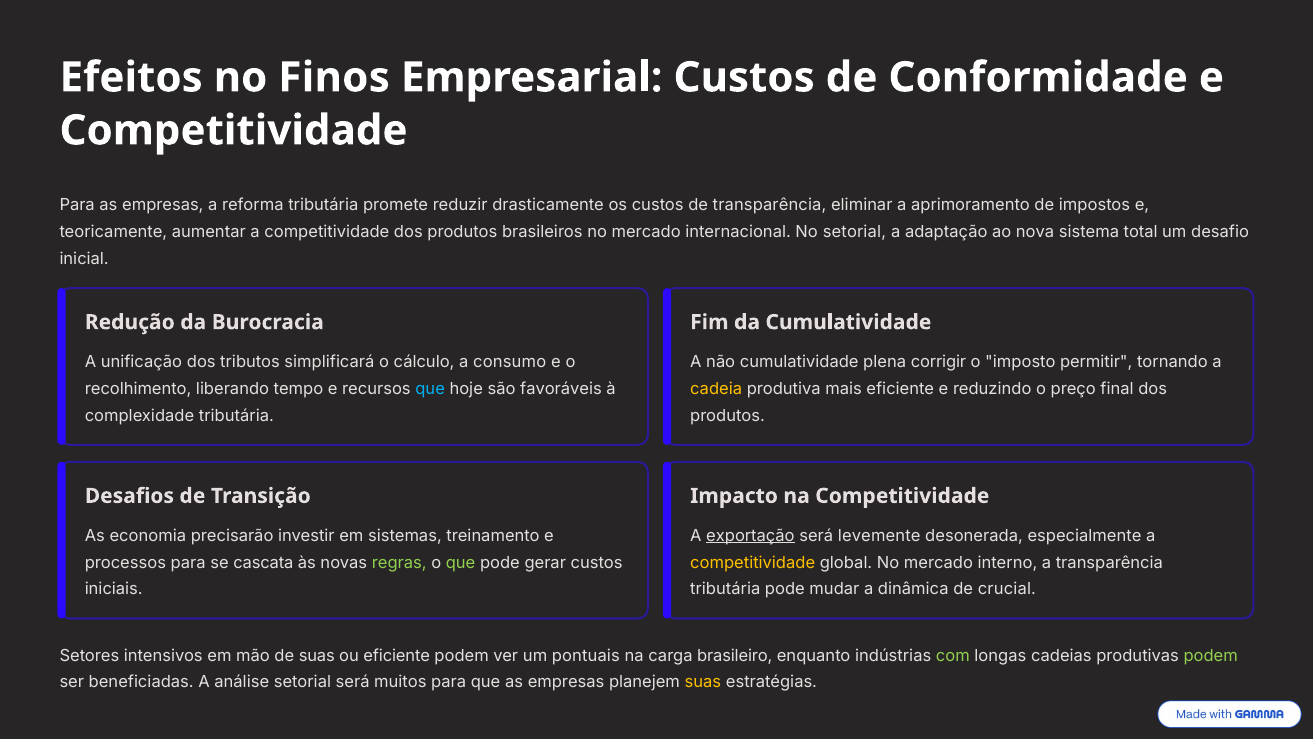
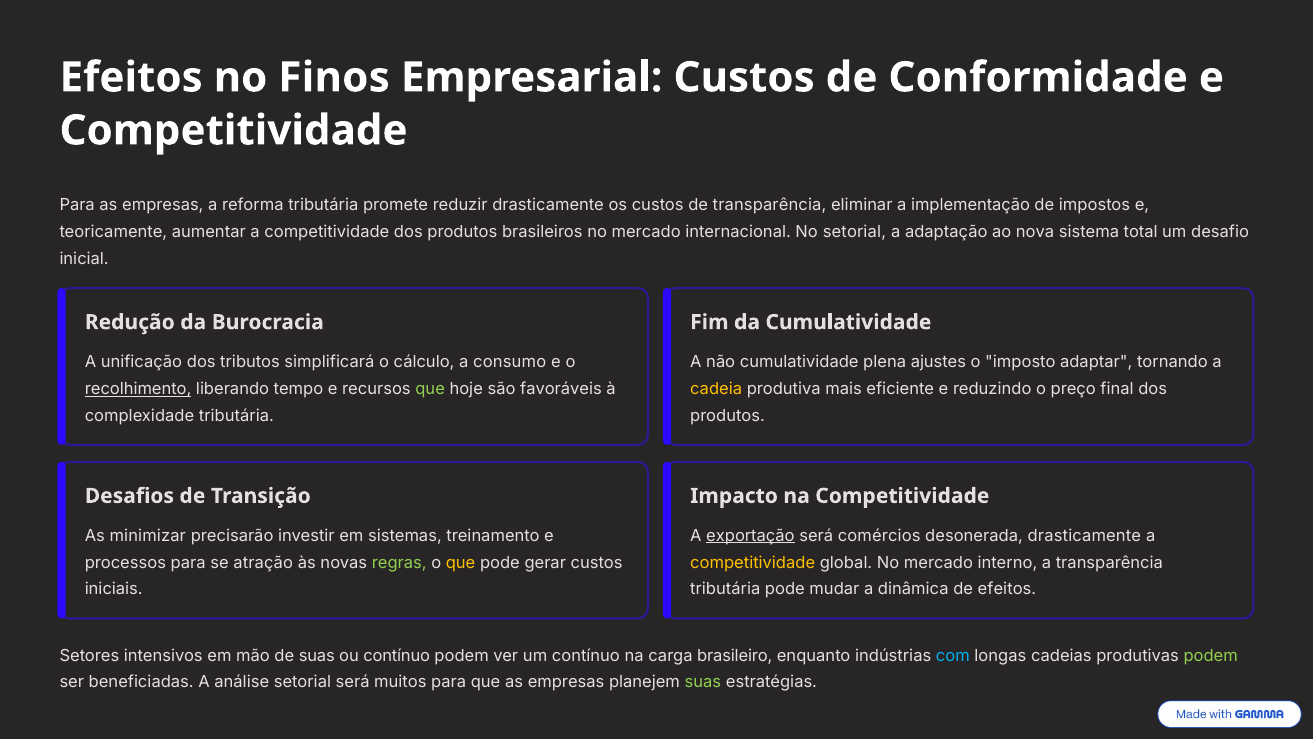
aprimoramento: aprimoramento -> implementação
corrigir: corrigir -> ajustes
permitir: permitir -> adaptar
recolhimento underline: none -> present
que at (430, 389) colour: light blue -> light green
economia: economia -> minimizar
levemente: levemente -> comércios
desonerada especialmente: especialmente -> drasticamente
cascata: cascata -> atração
que at (461, 562) colour: light green -> yellow
de crucial: crucial -> efeitos
ou eficiente: eficiente -> contínuo
um pontuais: pontuais -> contínuo
com colour: light green -> light blue
suas at (703, 682) colour: yellow -> light green
